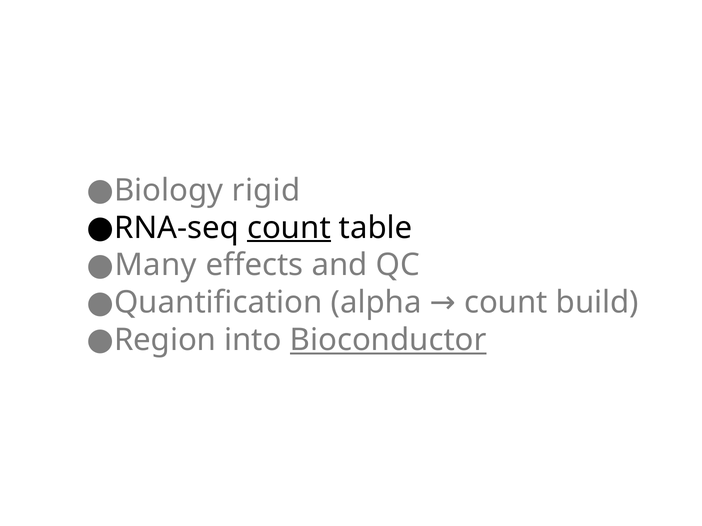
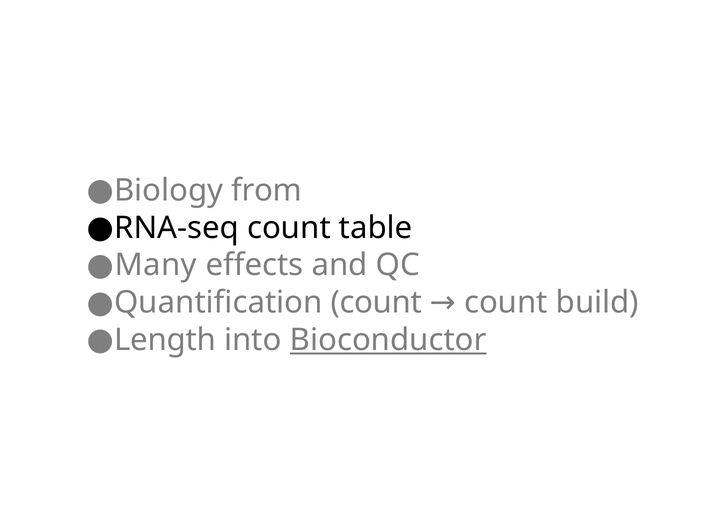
rigid: rigid -> from
count at (289, 228) underline: present -> none
Quantification alpha: alpha -> count
Region: Region -> Length
